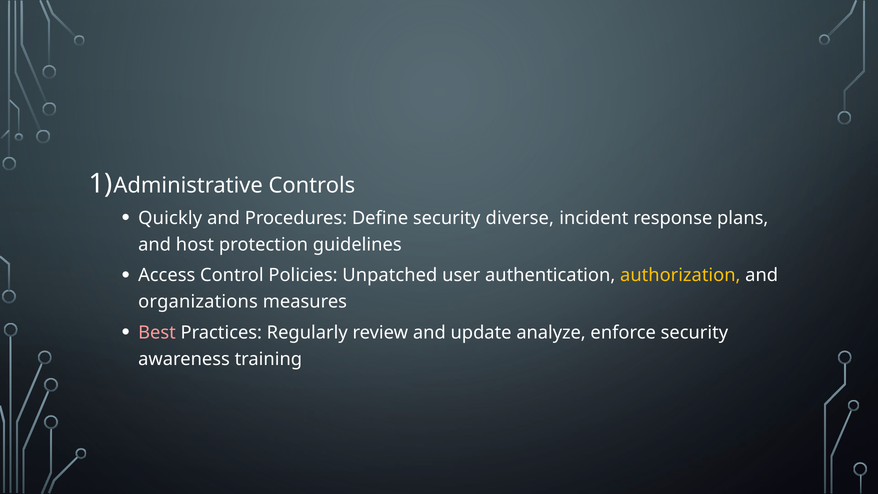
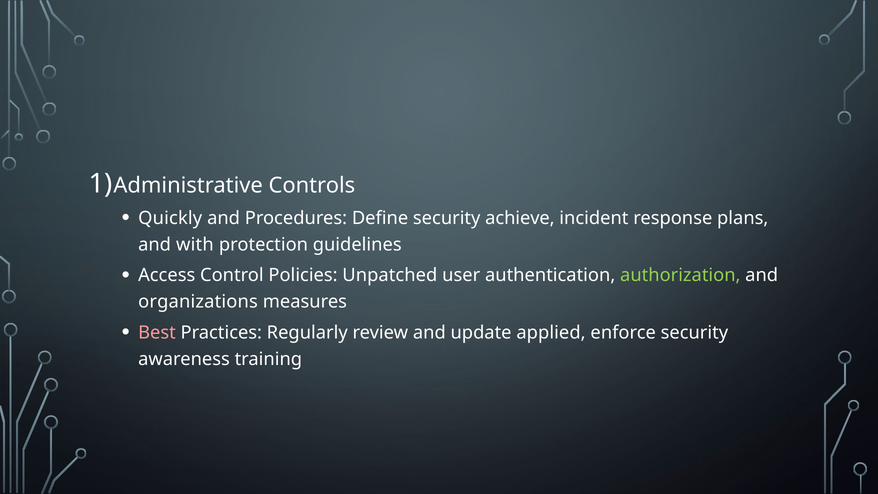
diverse: diverse -> achieve
host: host -> with
authorization colour: yellow -> light green
analyze: analyze -> applied
